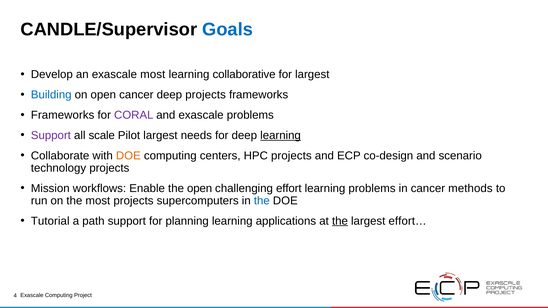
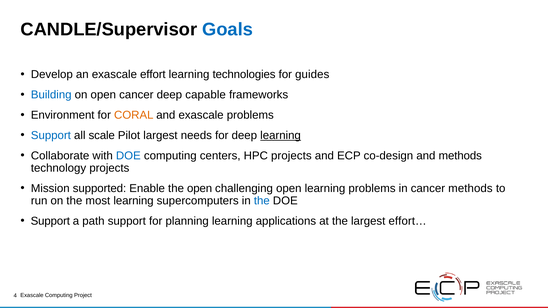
exascale most: most -> effort
collaborative: collaborative -> technologies
for largest: largest -> guides
deep projects: projects -> capable
Frameworks at (63, 115): Frameworks -> Environment
CORAL colour: purple -> orange
Support at (51, 135) colour: purple -> blue
DOE at (128, 156) colour: orange -> blue
and scenario: scenario -> methods
workflows: workflows -> supported
challenging effort: effort -> open
most projects: projects -> learning
Tutorial at (50, 221): Tutorial -> Support
the at (340, 221) underline: present -> none
